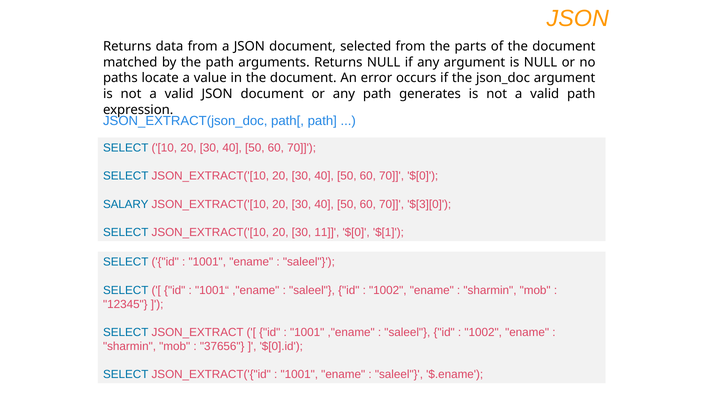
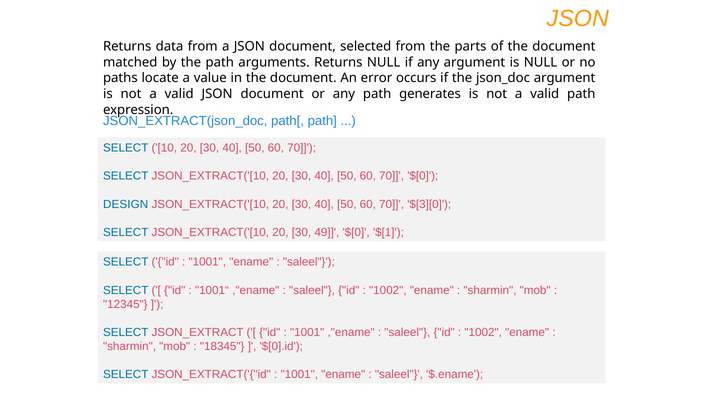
SALARY: SALARY -> DESIGN
11: 11 -> 49
37656: 37656 -> 18345
